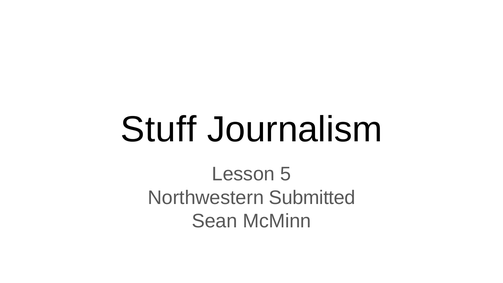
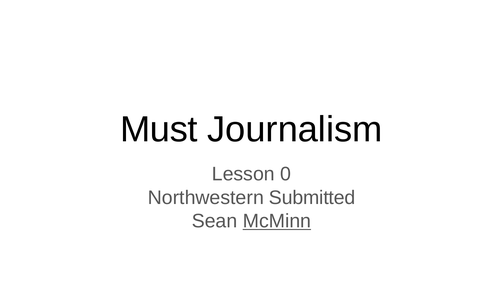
Stuff: Stuff -> Must
5: 5 -> 0
McMinn underline: none -> present
